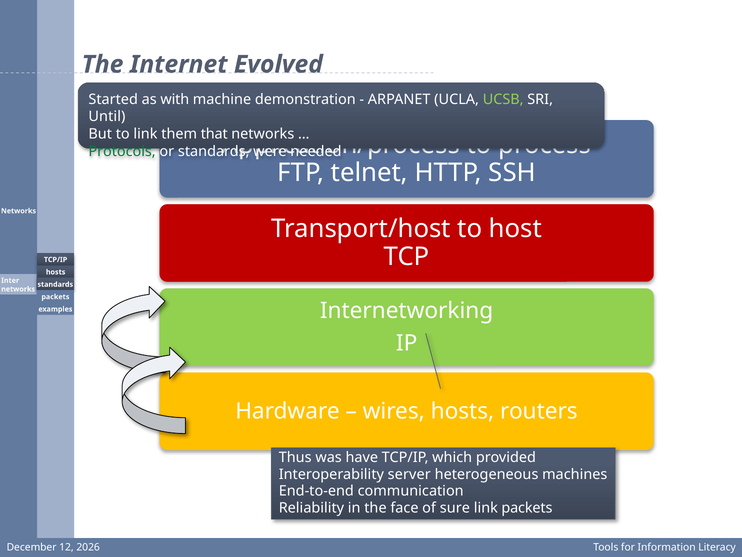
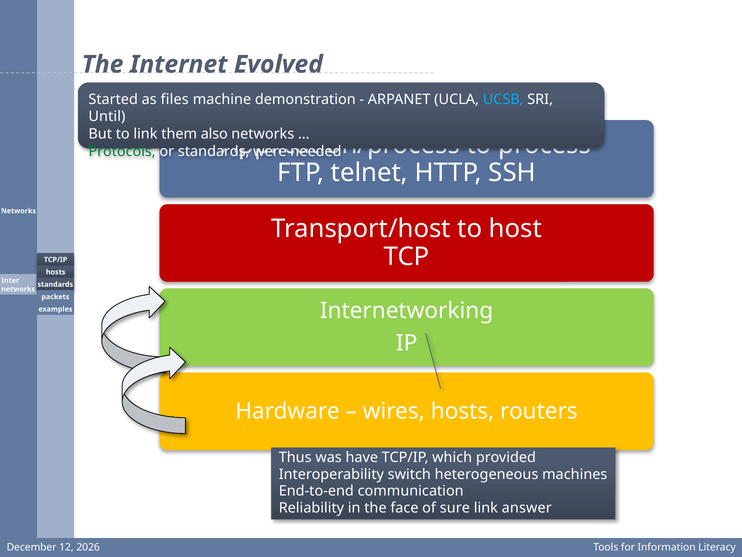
with: with -> files
UCSB colour: light green -> light blue
that: that -> also
server: server -> switch
link packets: packets -> answer
